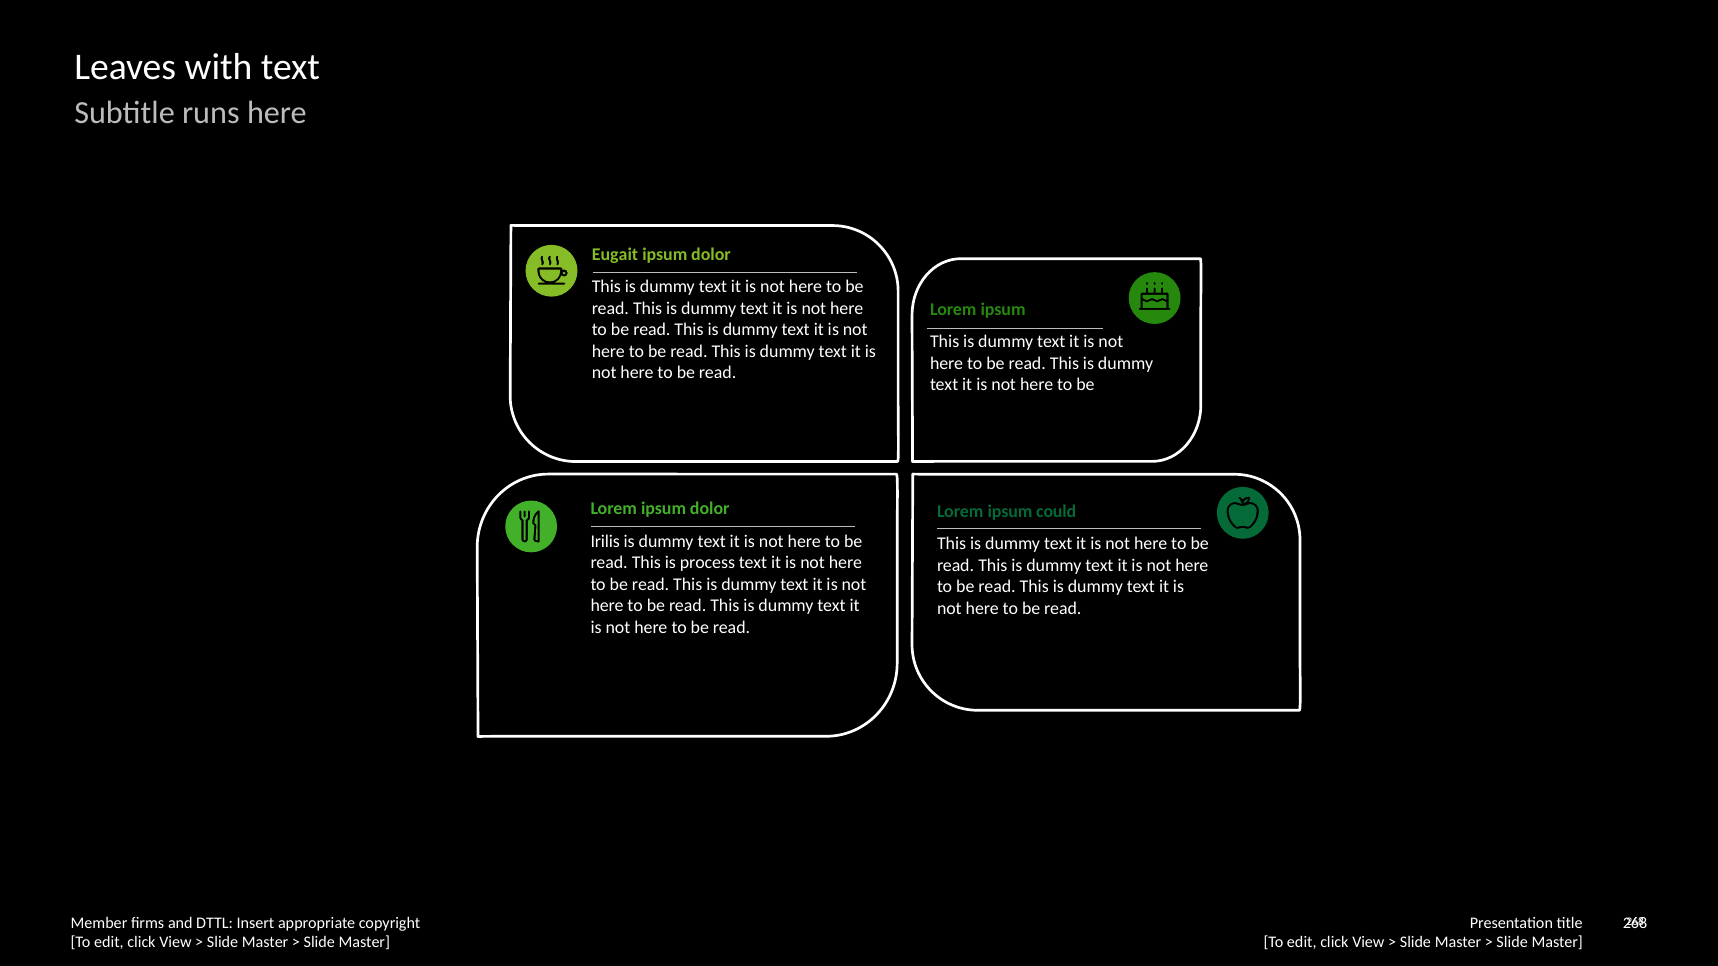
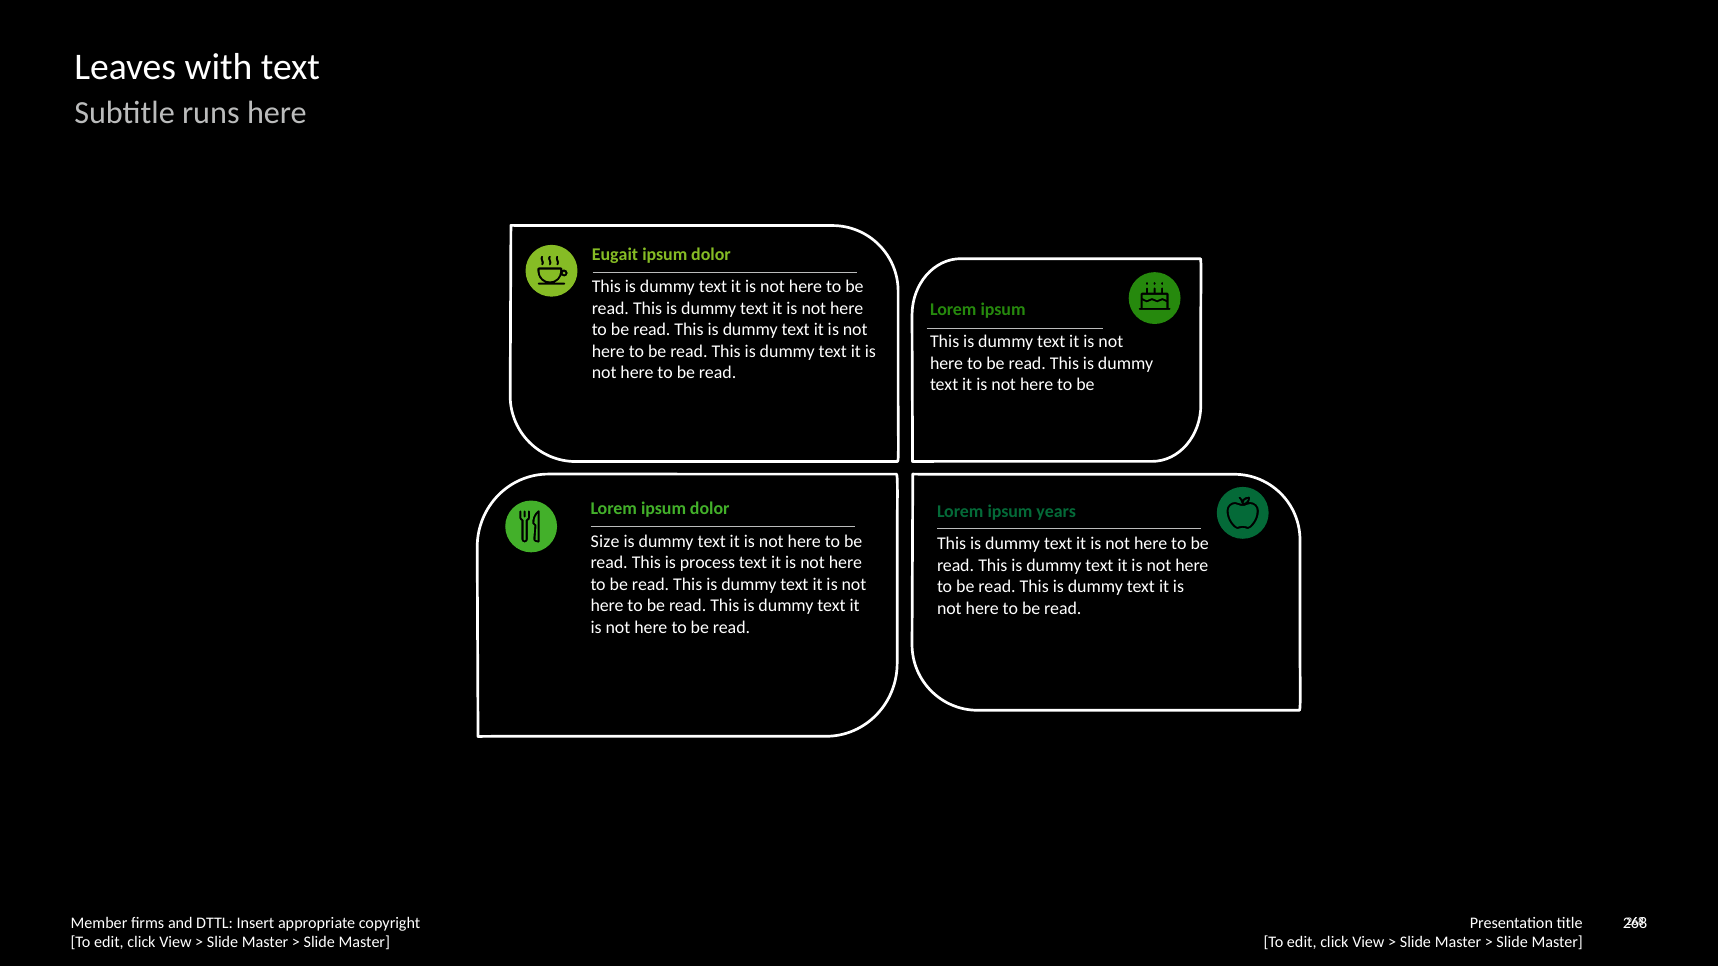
could: could -> years
Irilis: Irilis -> Size
